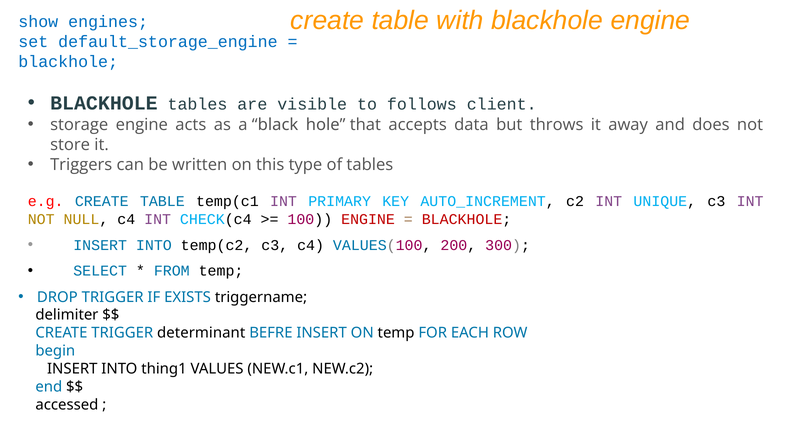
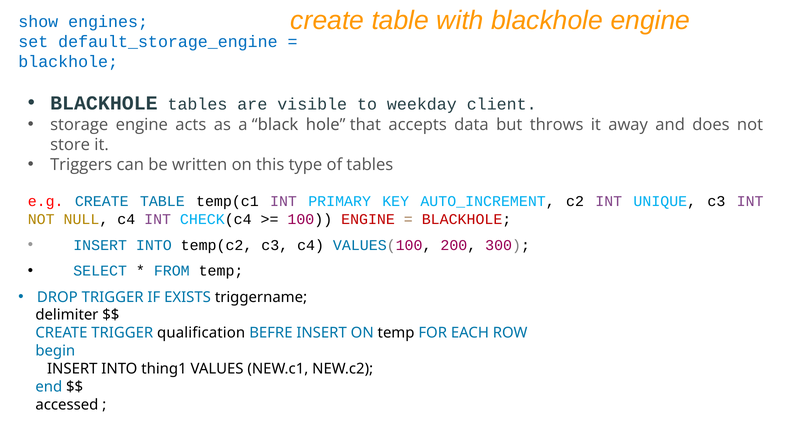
follows: follows -> weekday
determinant: determinant -> qualification
